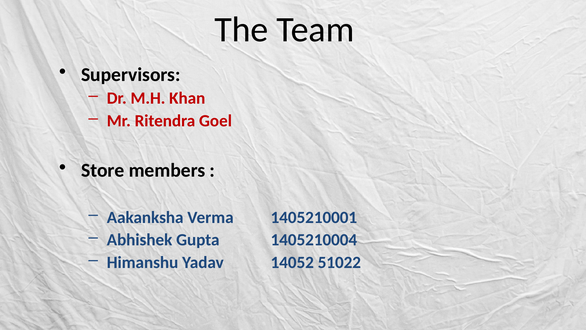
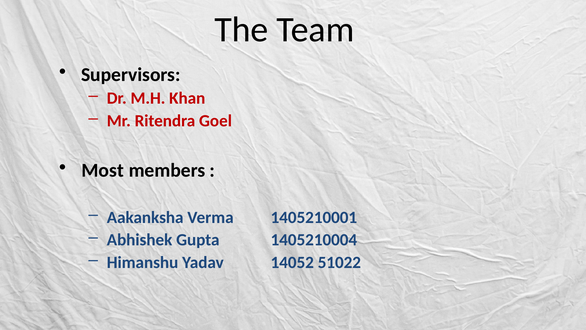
Store: Store -> Most
